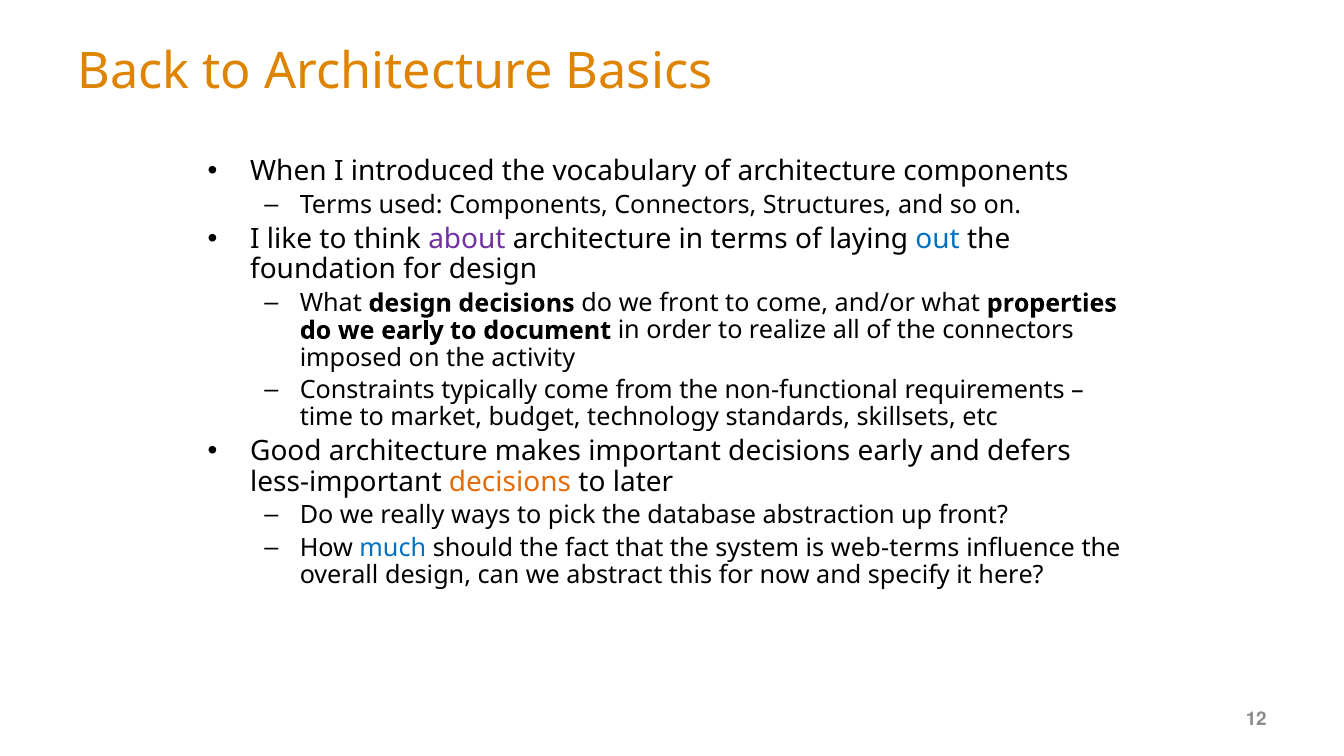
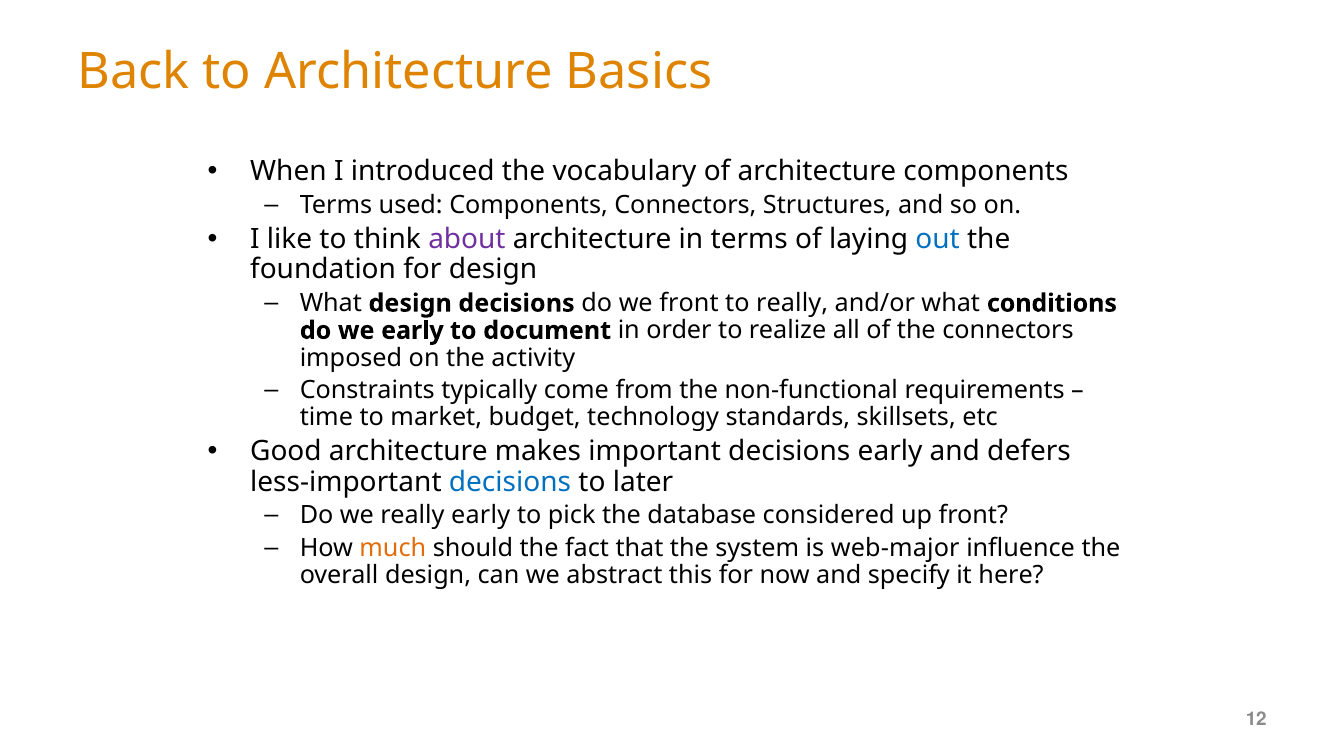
to come: come -> really
properties: properties -> conditions
decisions at (510, 482) colour: orange -> blue
really ways: ways -> early
abstraction: abstraction -> considered
much colour: blue -> orange
web-terms: web-terms -> web-major
